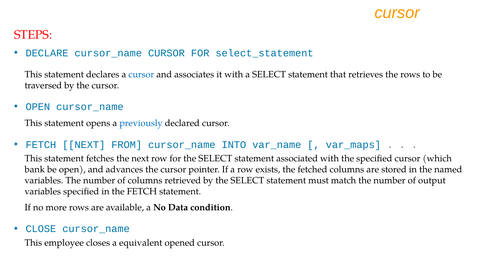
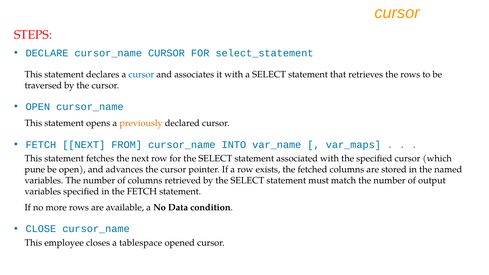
previously colour: blue -> orange
bank: bank -> pune
equivalent: equivalent -> tablespace
